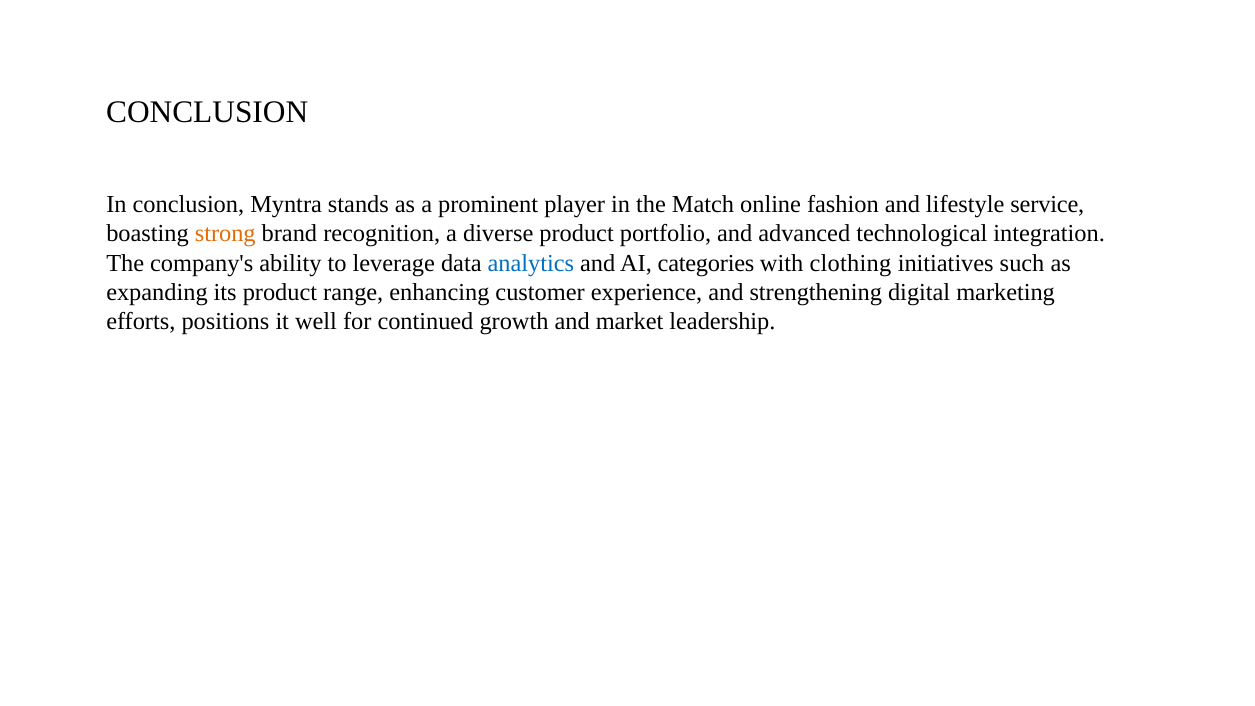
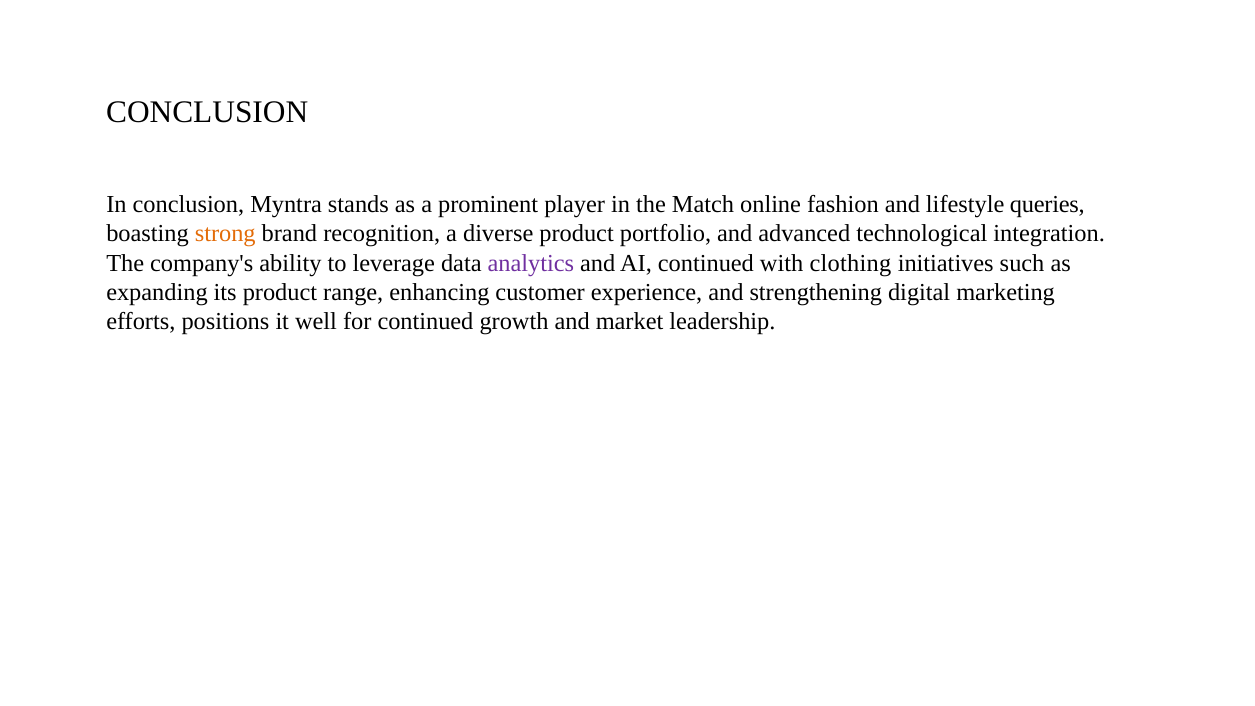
service: service -> queries
analytics colour: blue -> purple
AI categories: categories -> continued
